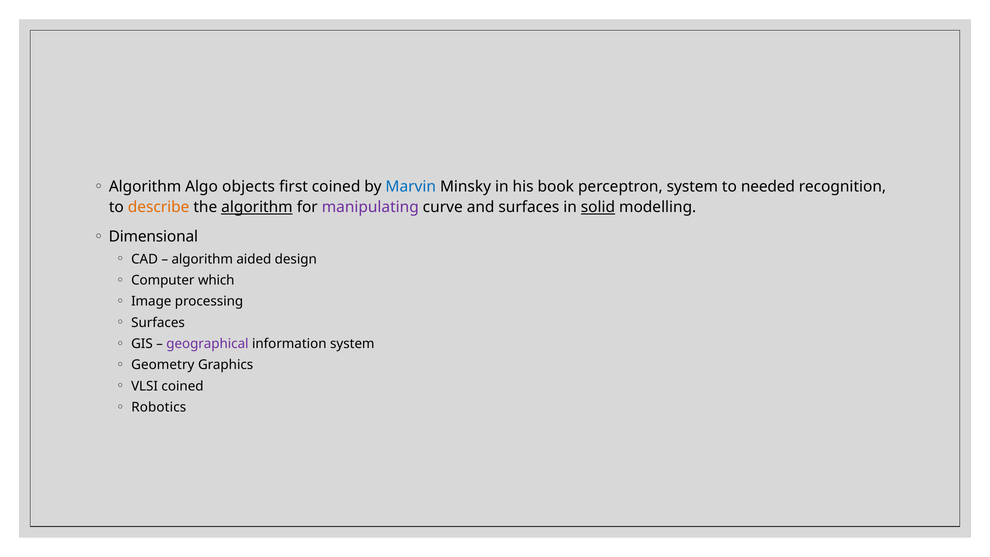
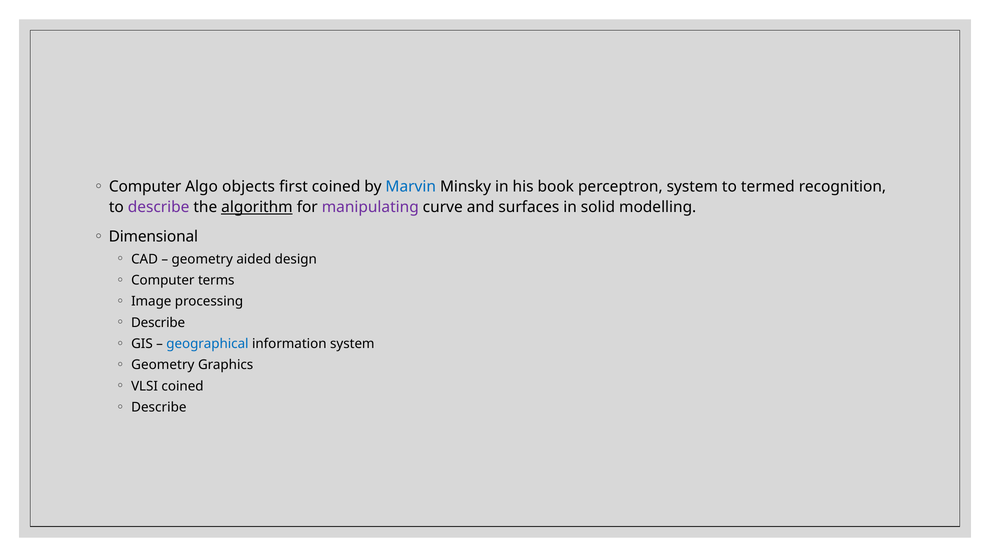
Algorithm at (145, 187): Algorithm -> Computer
needed: needed -> termed
describe at (159, 207) colour: orange -> purple
solid underline: present -> none
algorithm at (202, 259): algorithm -> geometry
which: which -> terms
Surfaces at (158, 323): Surfaces -> Describe
geographical colour: purple -> blue
Robotics at (159, 407): Robotics -> Describe
